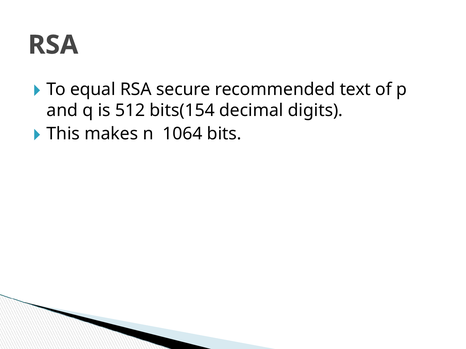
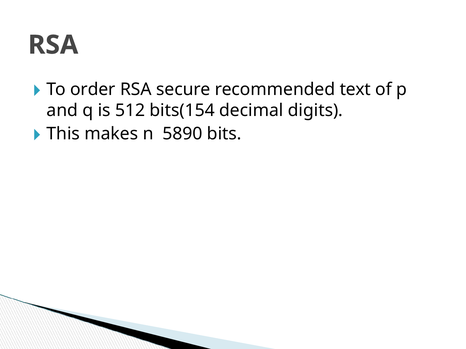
equal: equal -> order
1064: 1064 -> 5890
